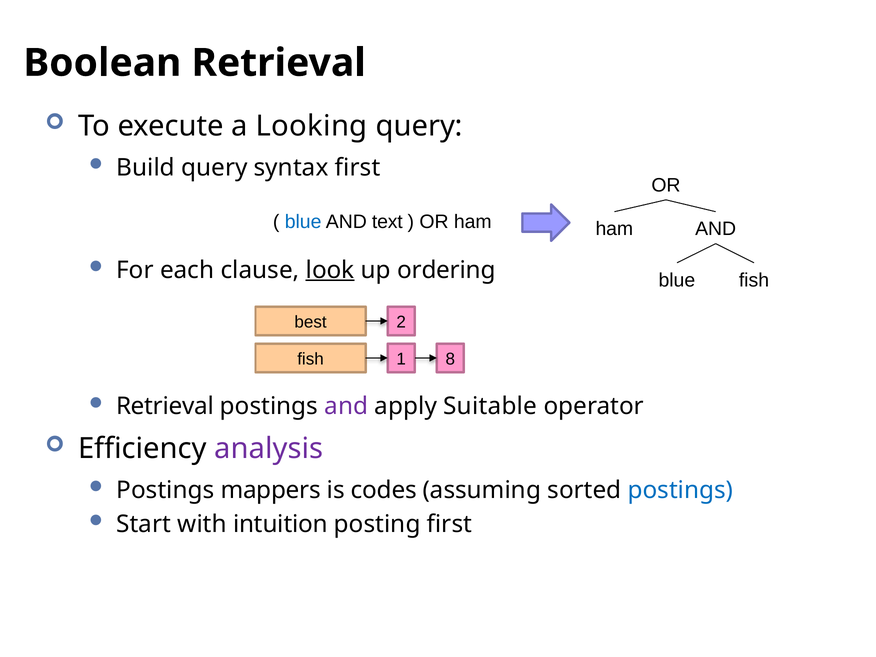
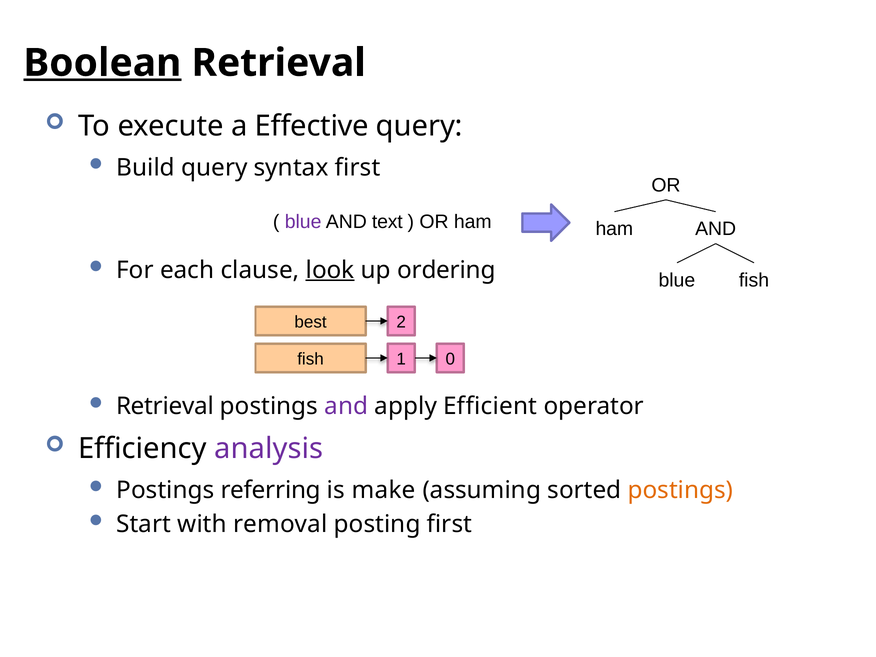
Boolean underline: none -> present
Looking: Looking -> Effective
blue at (303, 222) colour: blue -> purple
8: 8 -> 0
Suitable: Suitable -> Efficient
mappers: mappers -> referring
codes: codes -> make
postings at (680, 490) colour: blue -> orange
intuition: intuition -> removal
